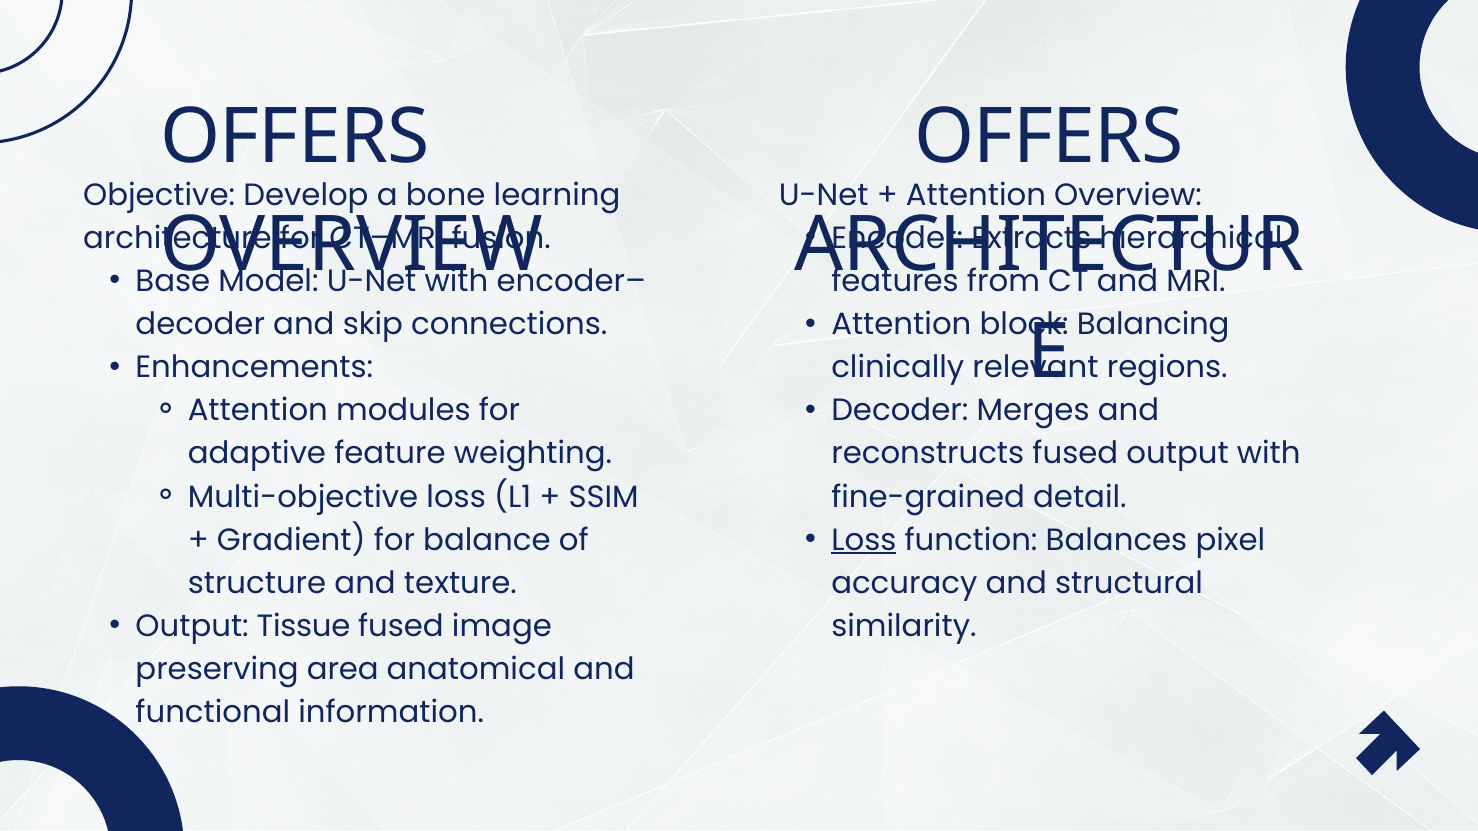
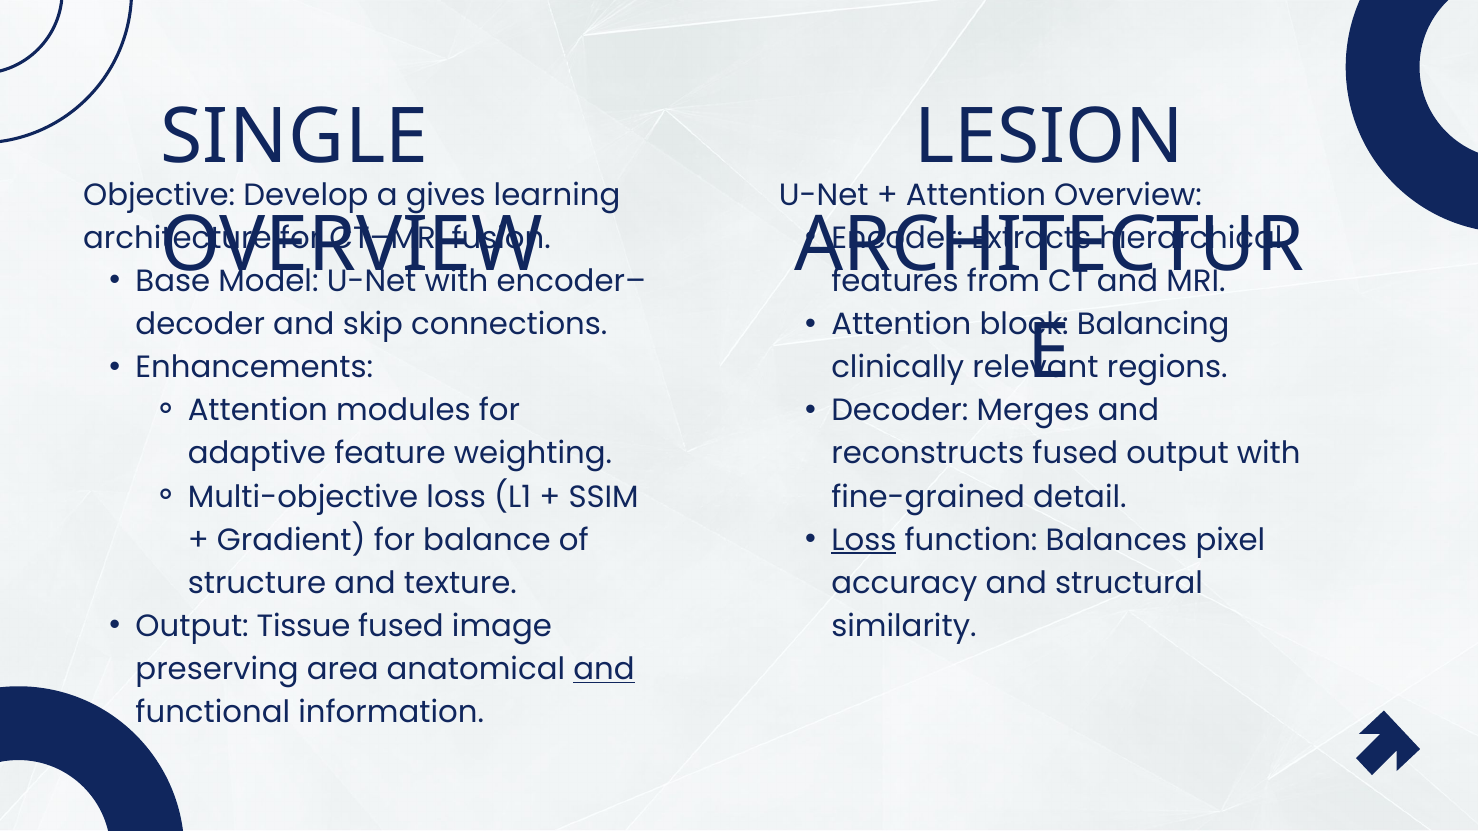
OFFERS at (295, 137): OFFERS -> SINGLE
OFFERS at (1049, 137): OFFERS -> LESION
bone: bone -> gives
and at (604, 670) underline: none -> present
